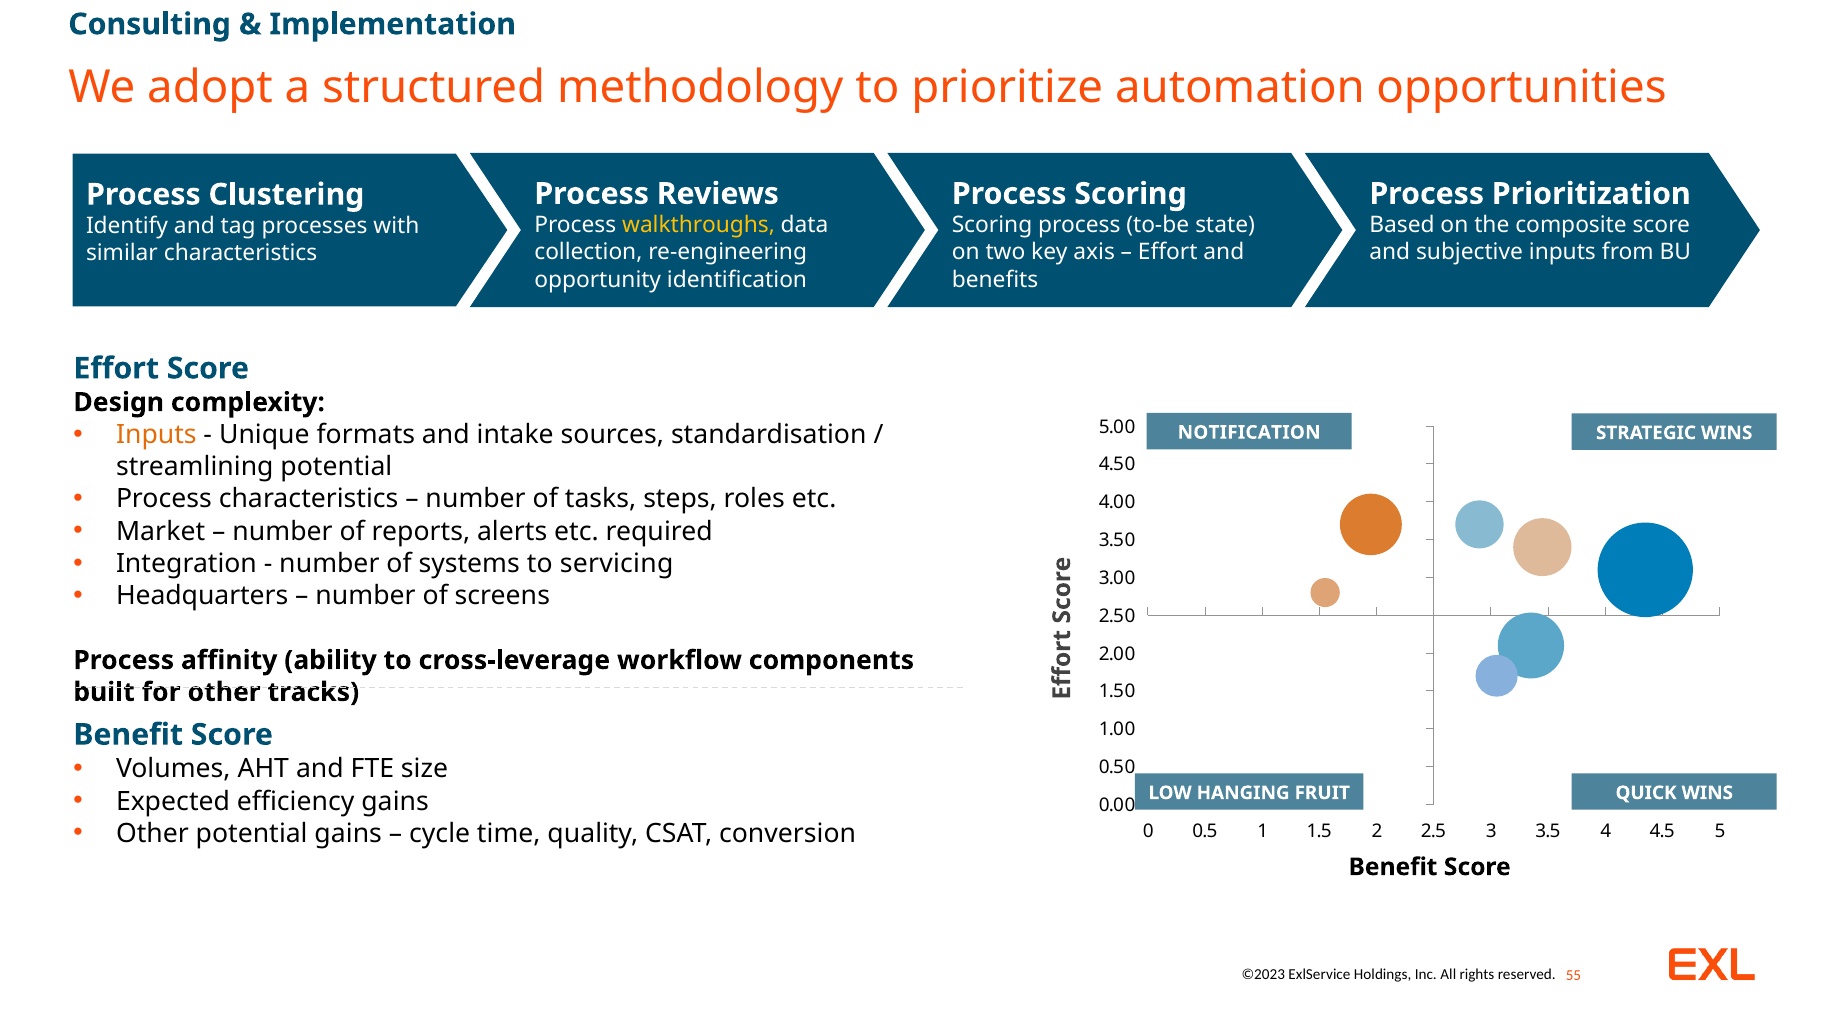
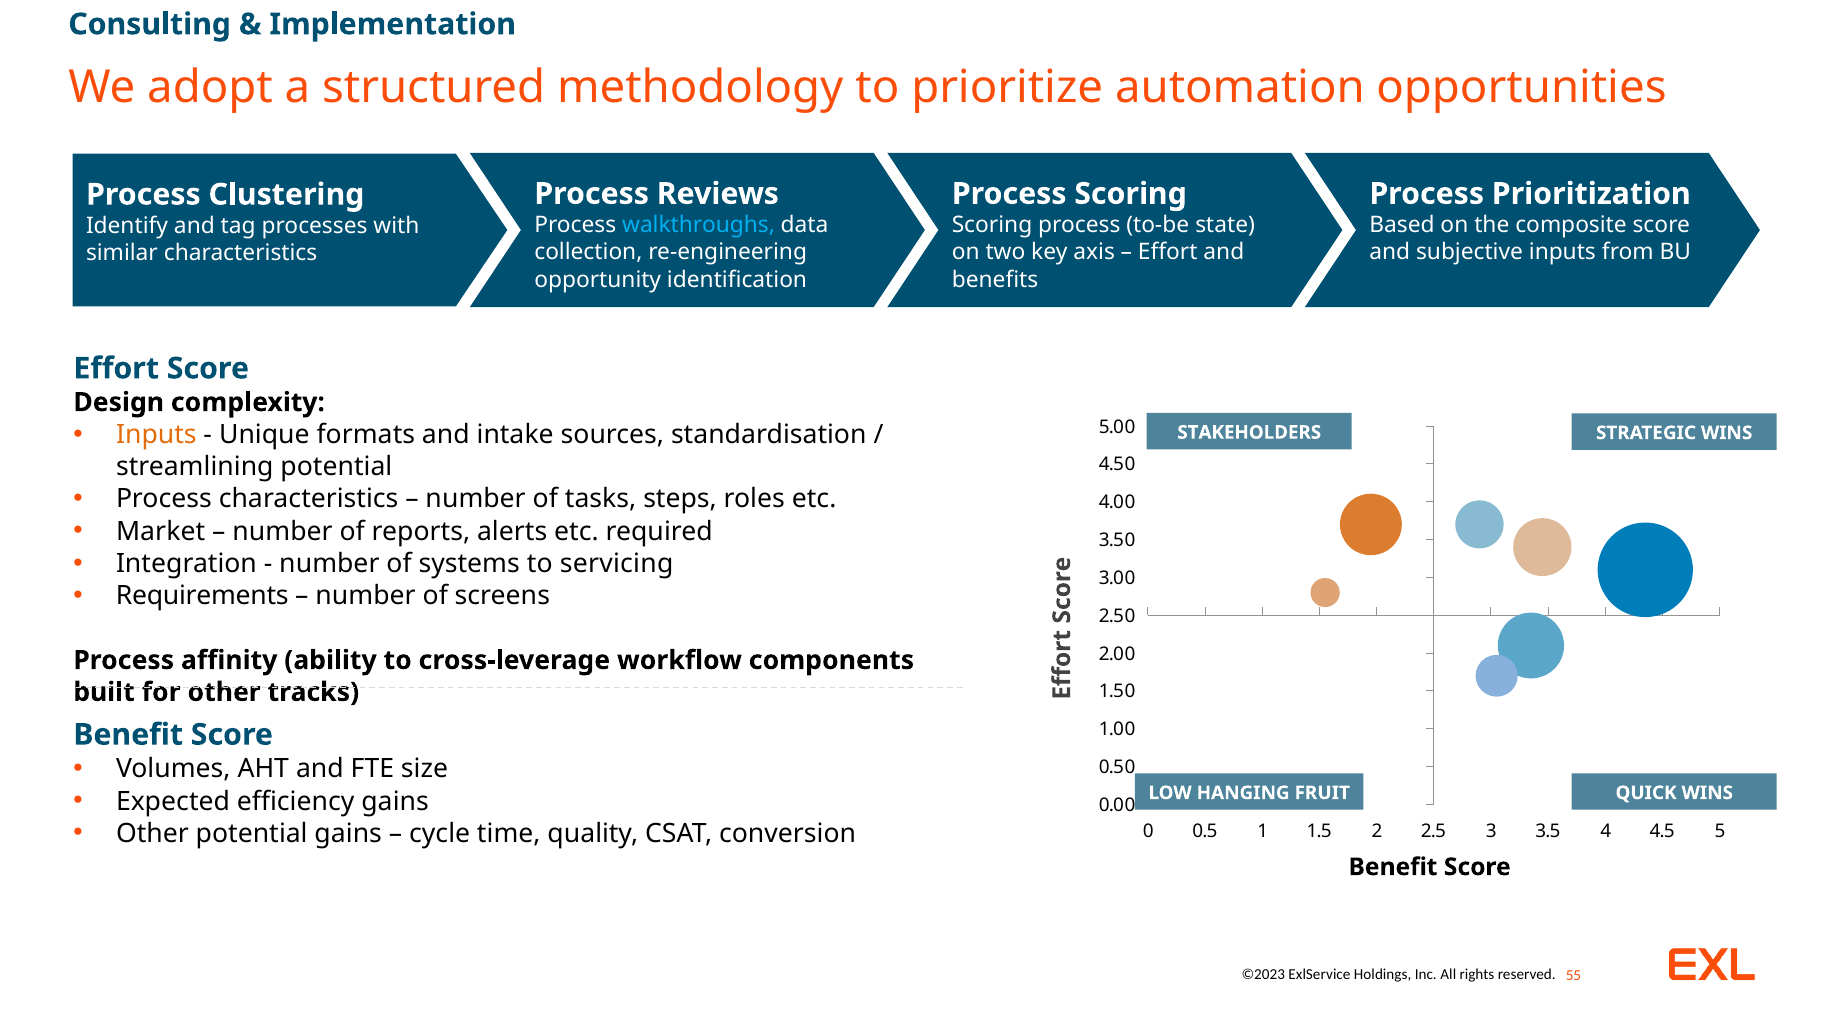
walkthroughs colour: yellow -> light blue
NOTIFICATION: NOTIFICATION -> STAKEHOLDERS
Headquarters: Headquarters -> Requirements
